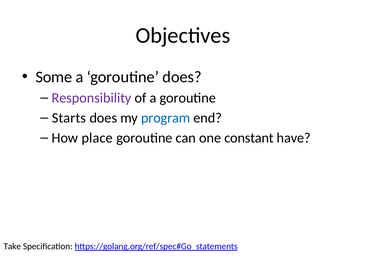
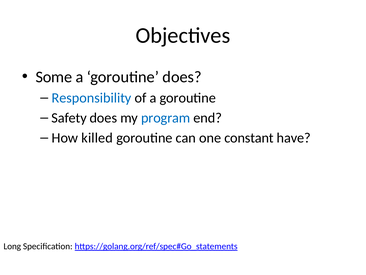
Responsibility colour: purple -> blue
Starts: Starts -> Safety
place: place -> killed
Take: Take -> Long
